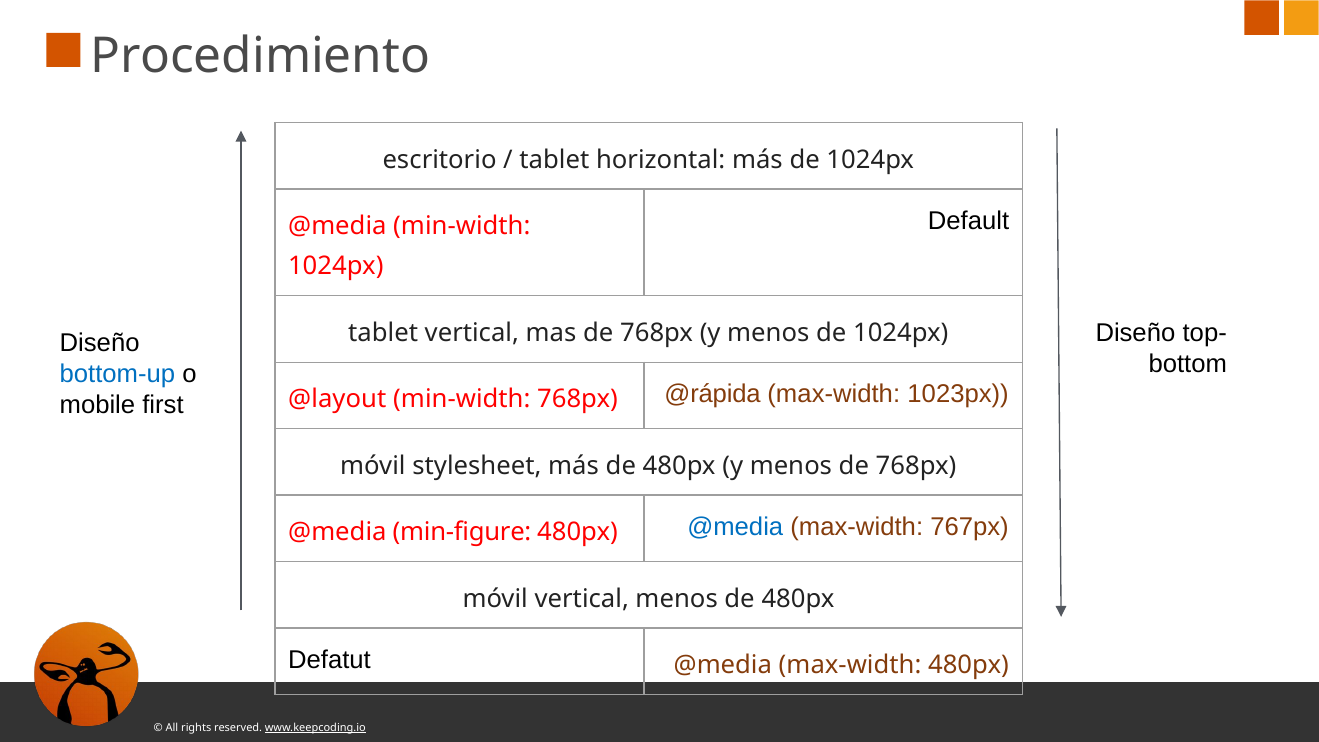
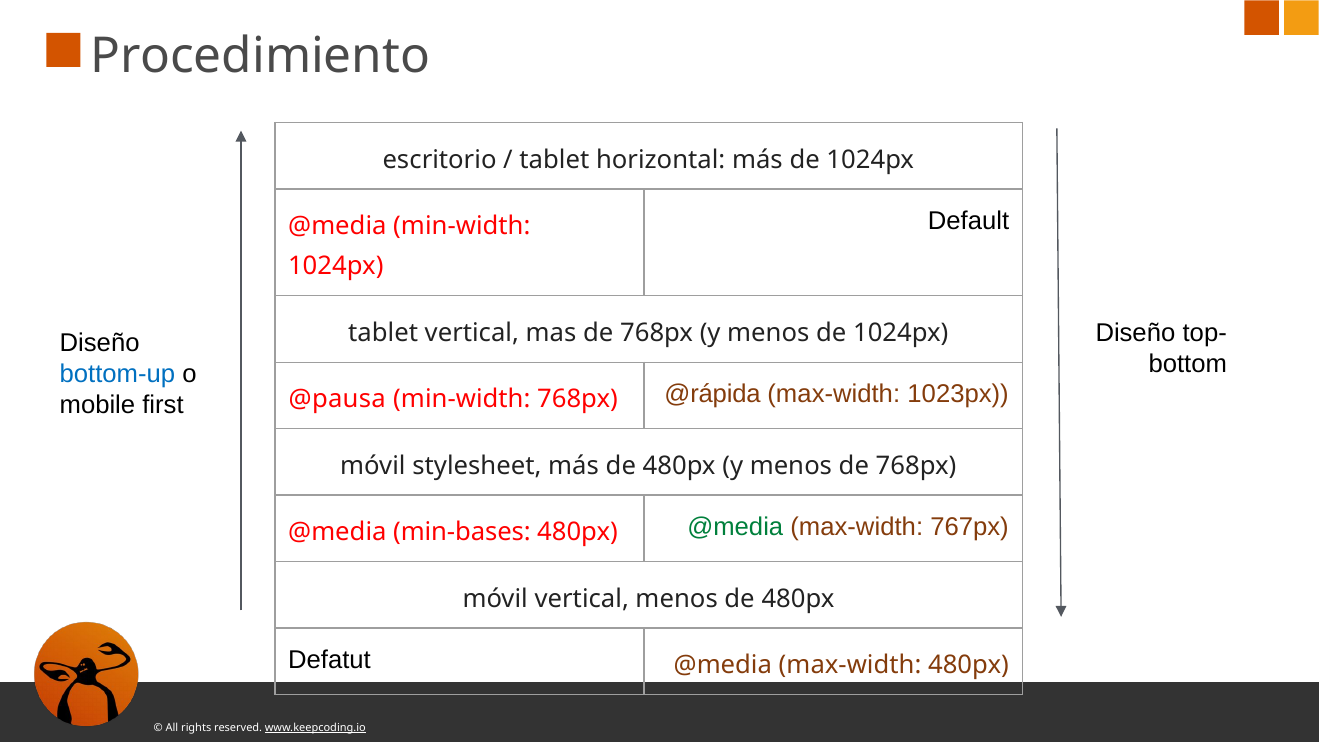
@layout: @layout -> @pausa
min-figure: min-figure -> min-bases
@media at (735, 527) colour: blue -> green
